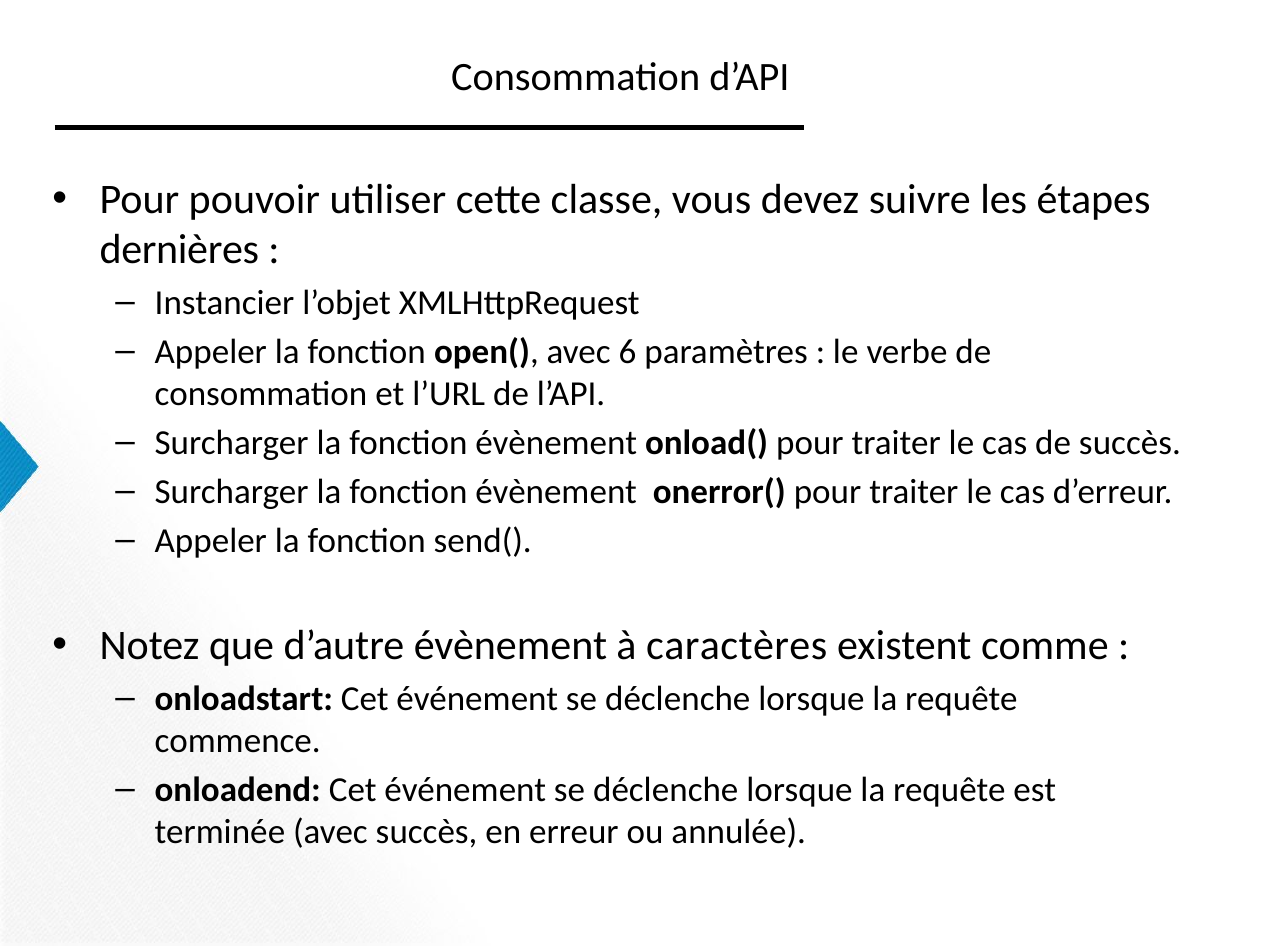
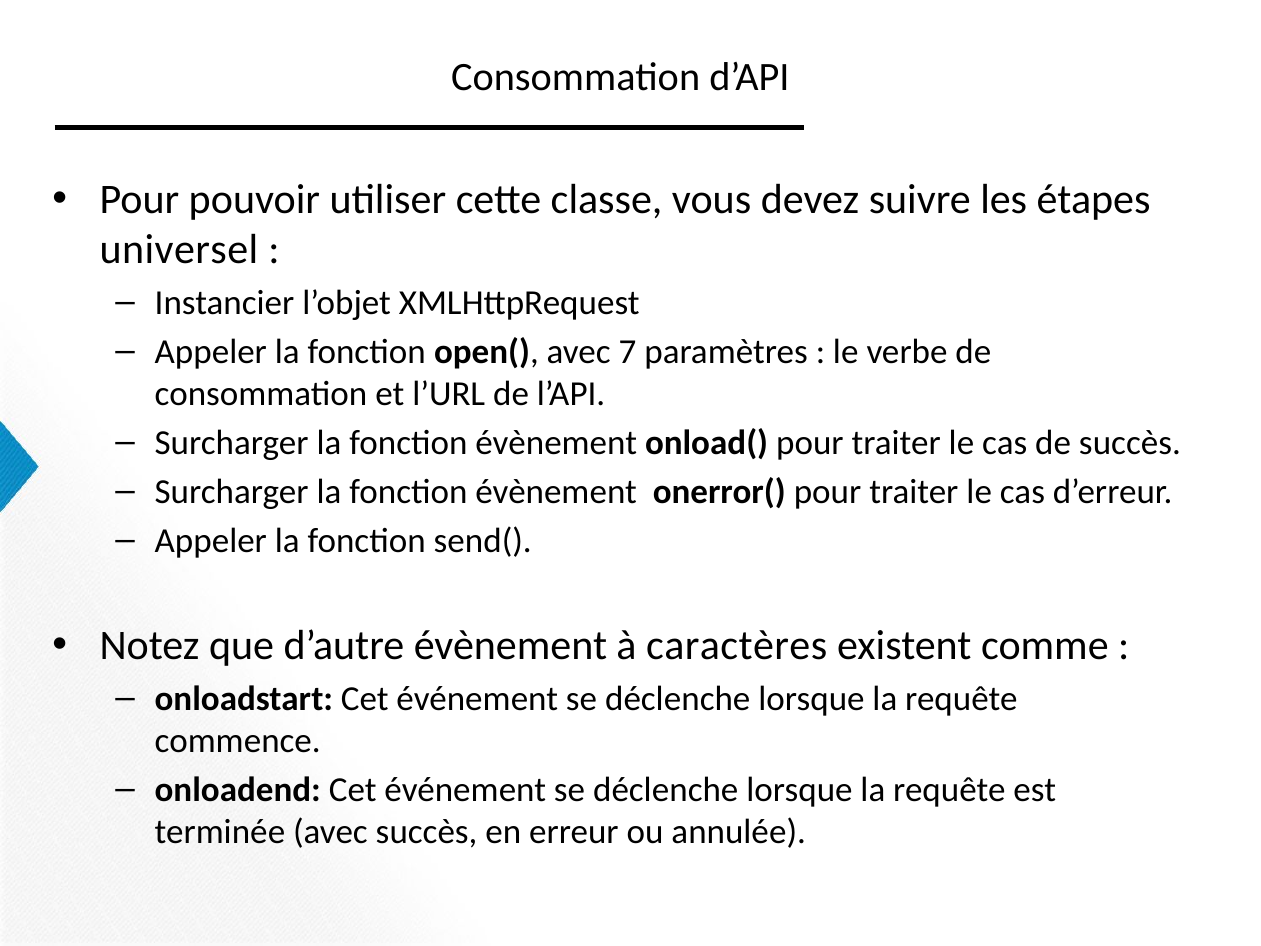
dernières: dernières -> universel
6: 6 -> 7
